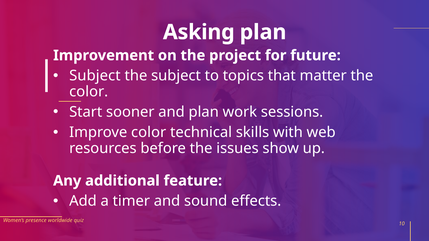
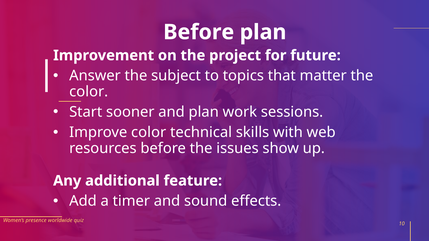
Asking at (199, 32): Asking -> Before
Subject at (95, 76): Subject -> Answer
